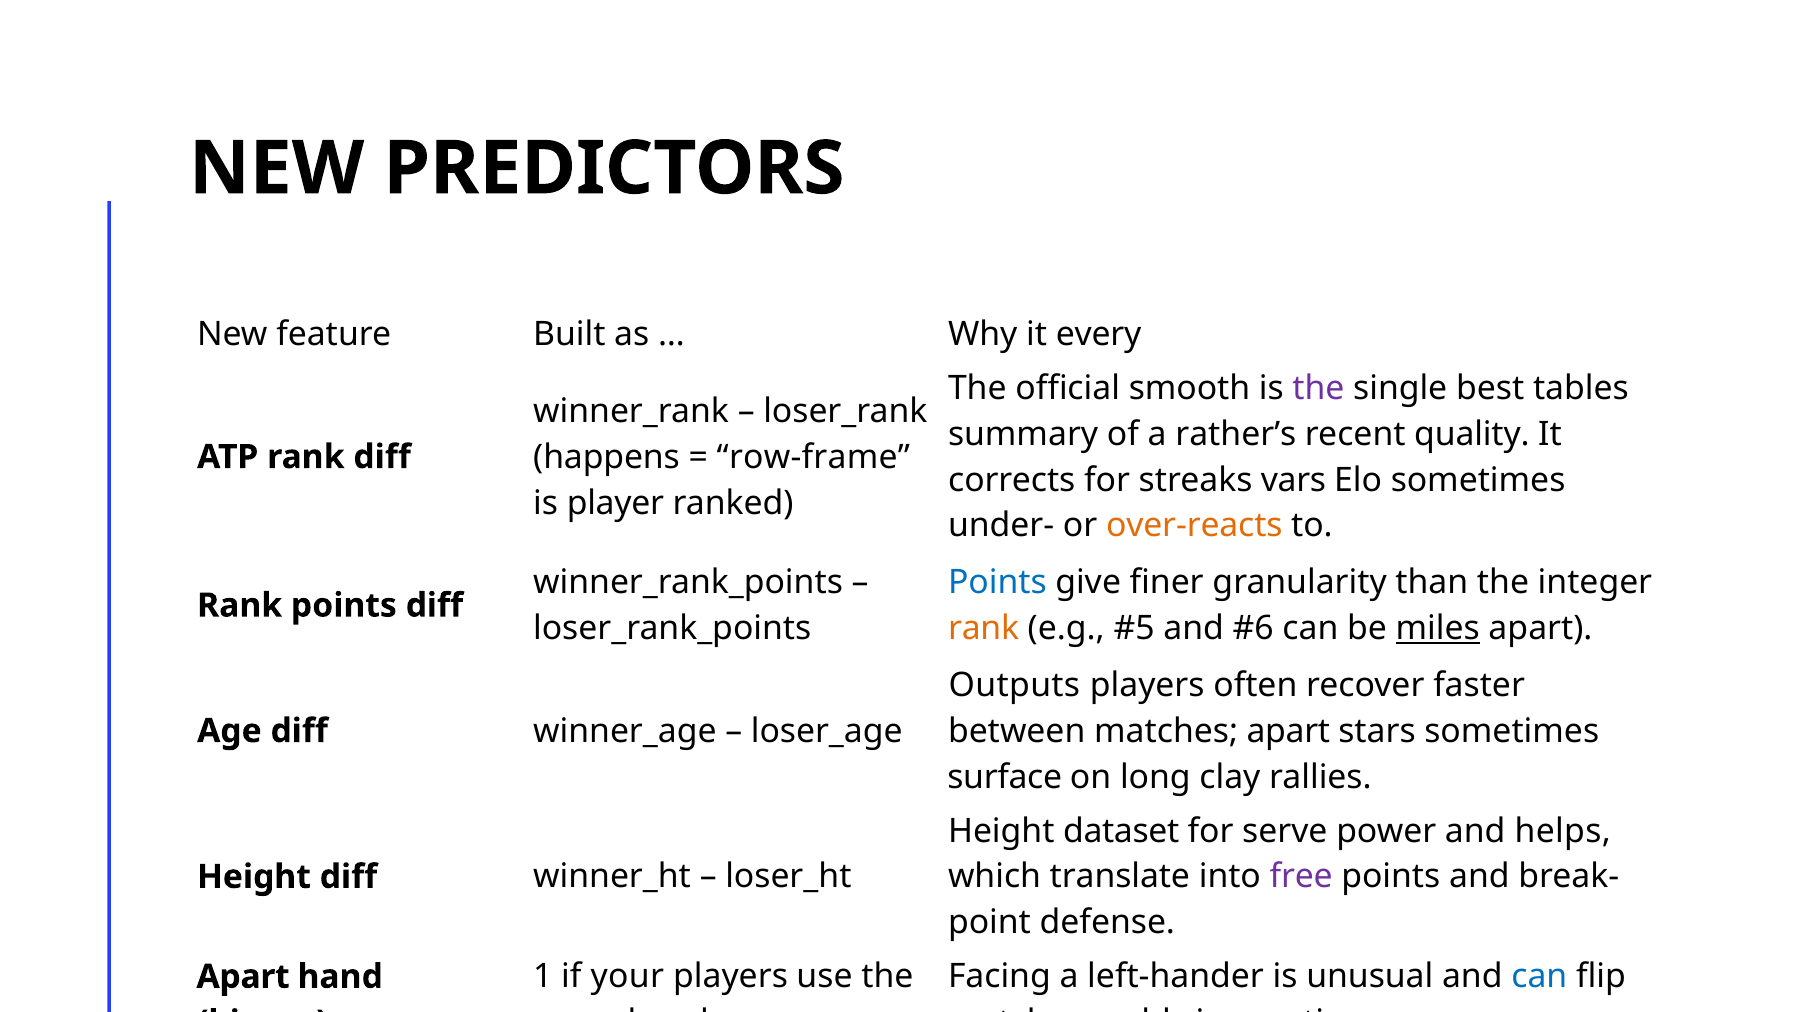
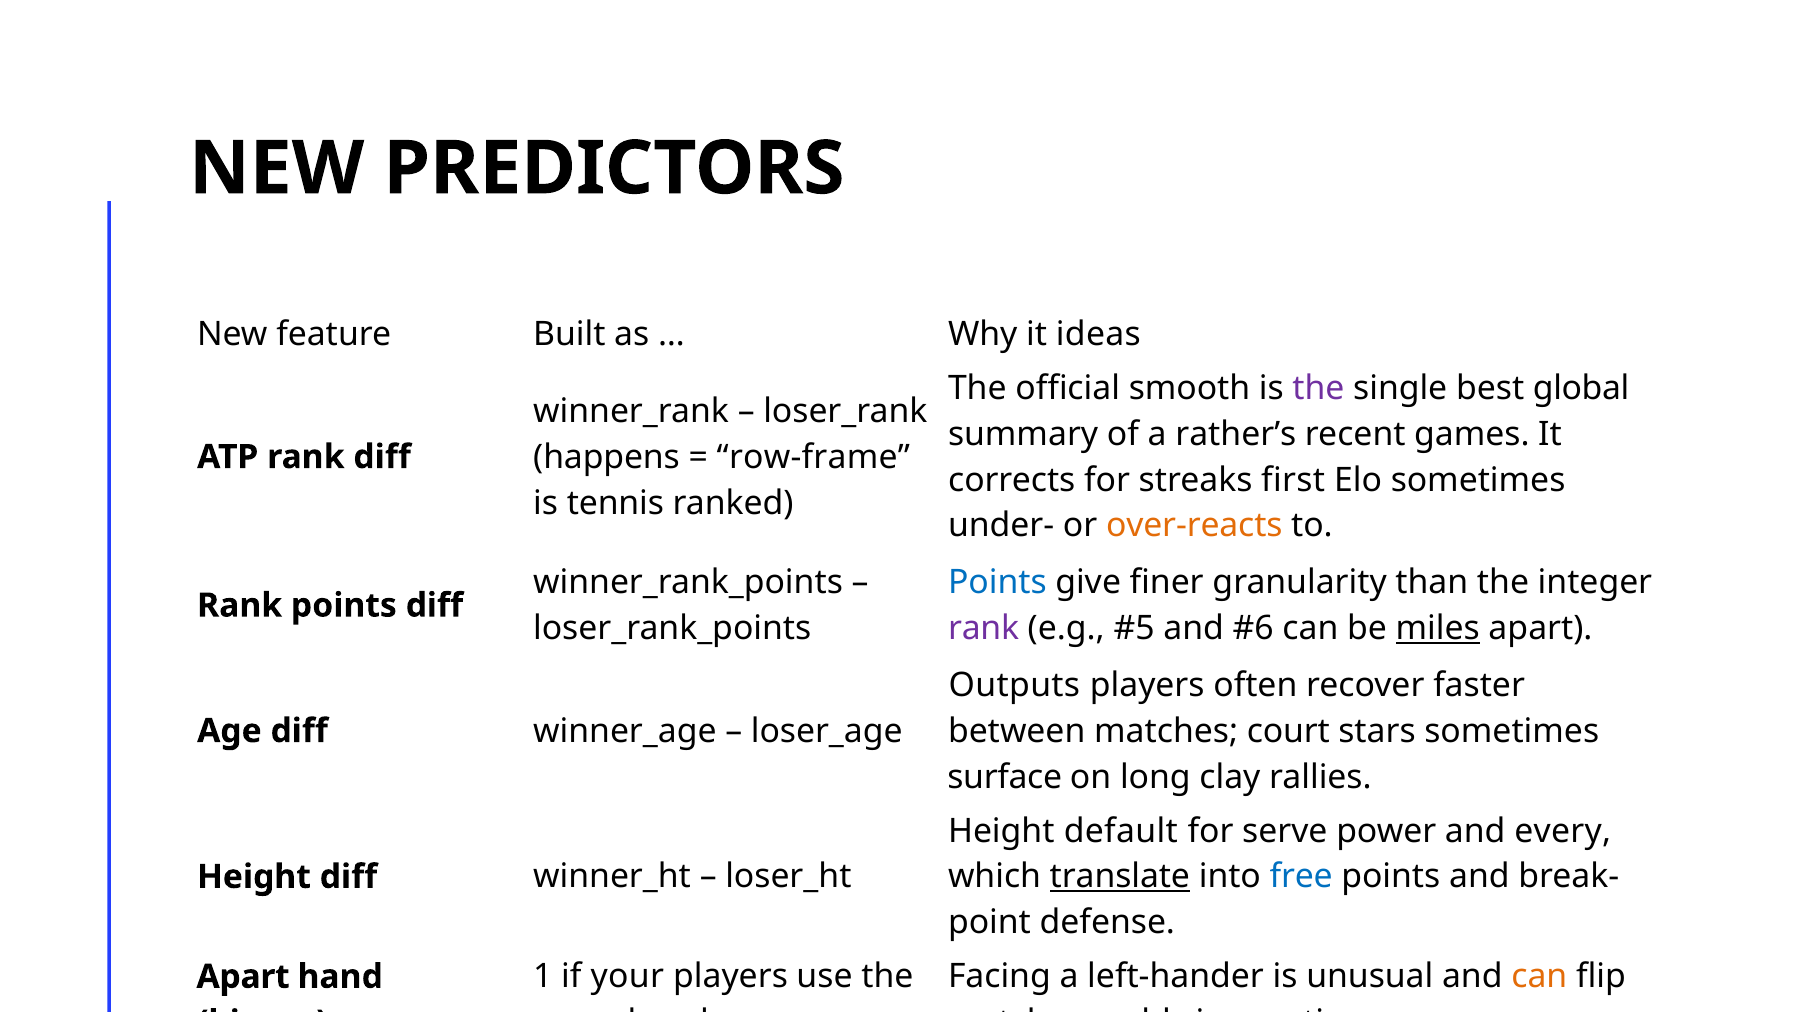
every: every -> ideas
tables: tables -> global
quality: quality -> games
vars: vars -> first
player: player -> tennis
rank at (984, 629) colour: orange -> purple
matches apart: apart -> court
dataset: dataset -> default
helps: helps -> every
translate underline: none -> present
free colour: purple -> blue
can at (1539, 977) colour: blue -> orange
